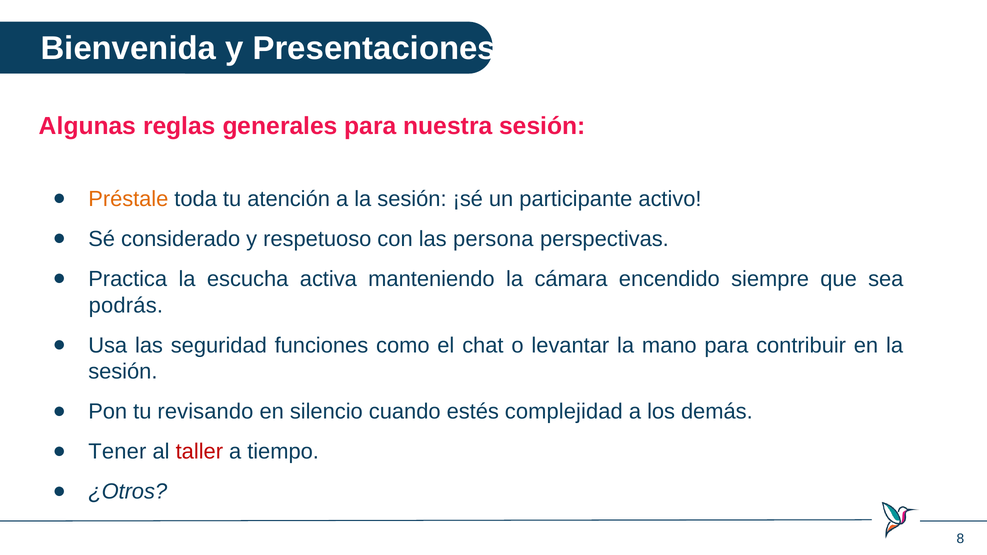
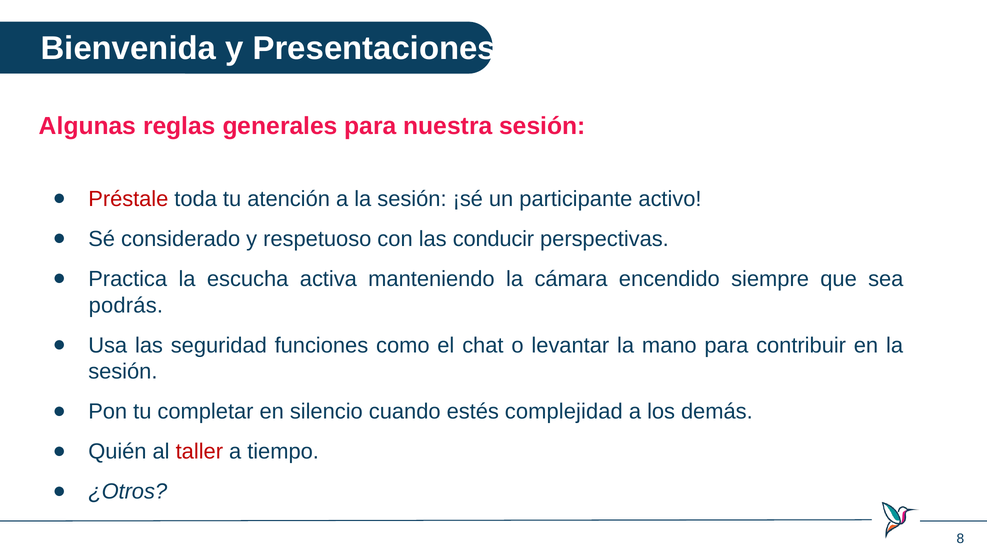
Préstale colour: orange -> red
persona: persona -> conducir
revisando: revisando -> completar
Tener: Tener -> Quién
